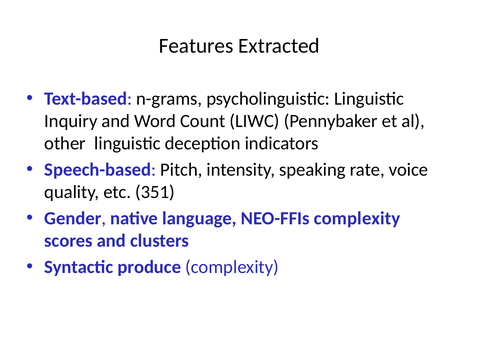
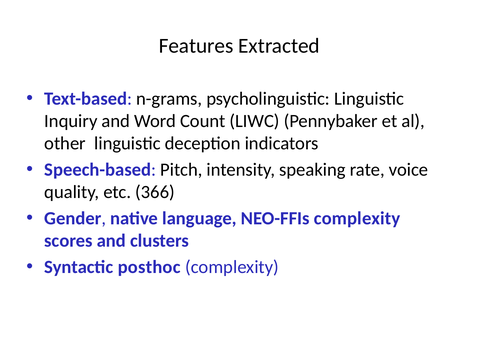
351: 351 -> 366
produce: produce -> posthoc
